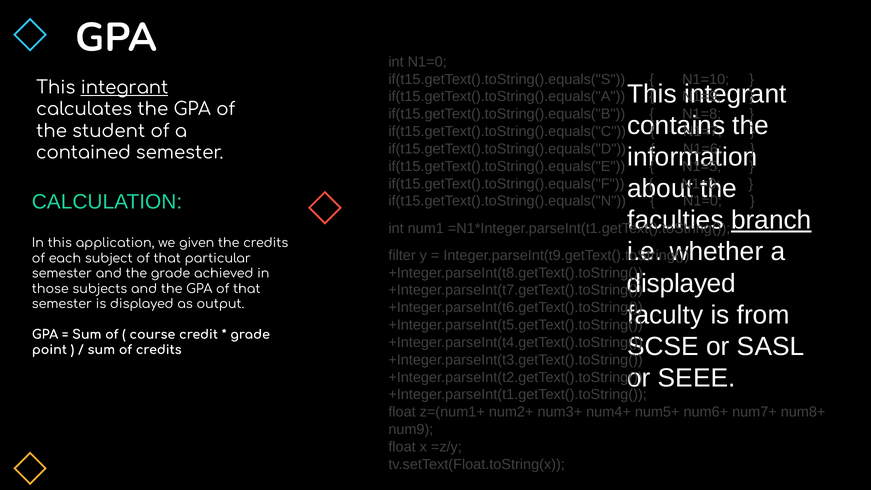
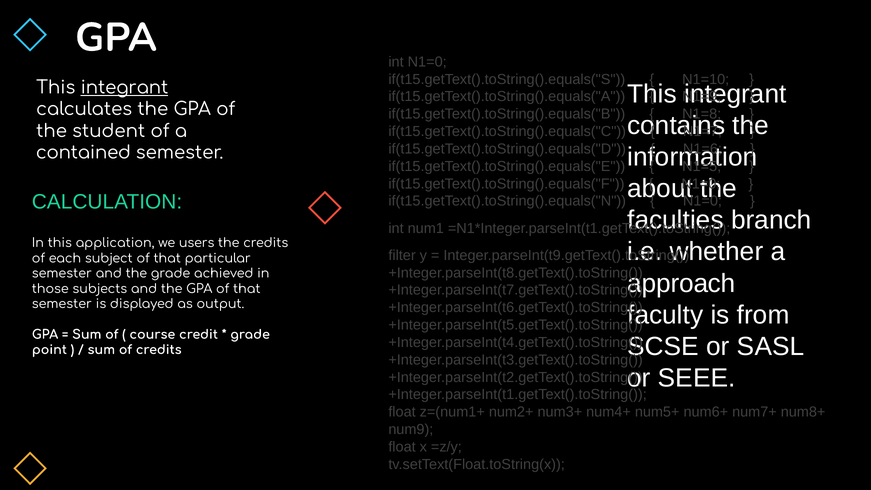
branch underline: present -> none
given: given -> users
displayed at (681, 283): displayed -> approach
